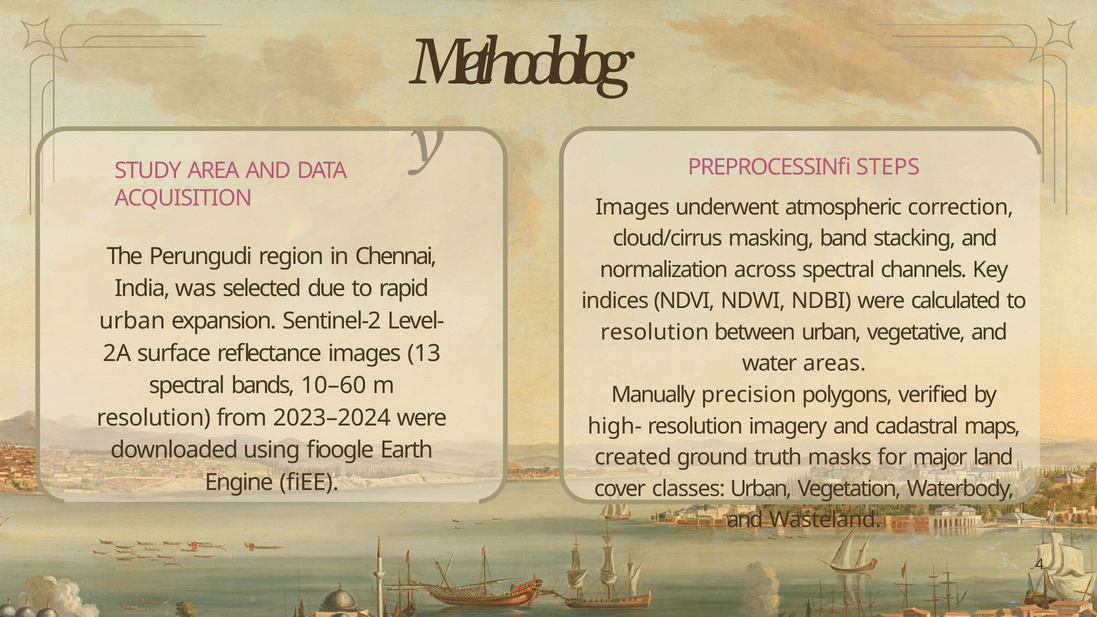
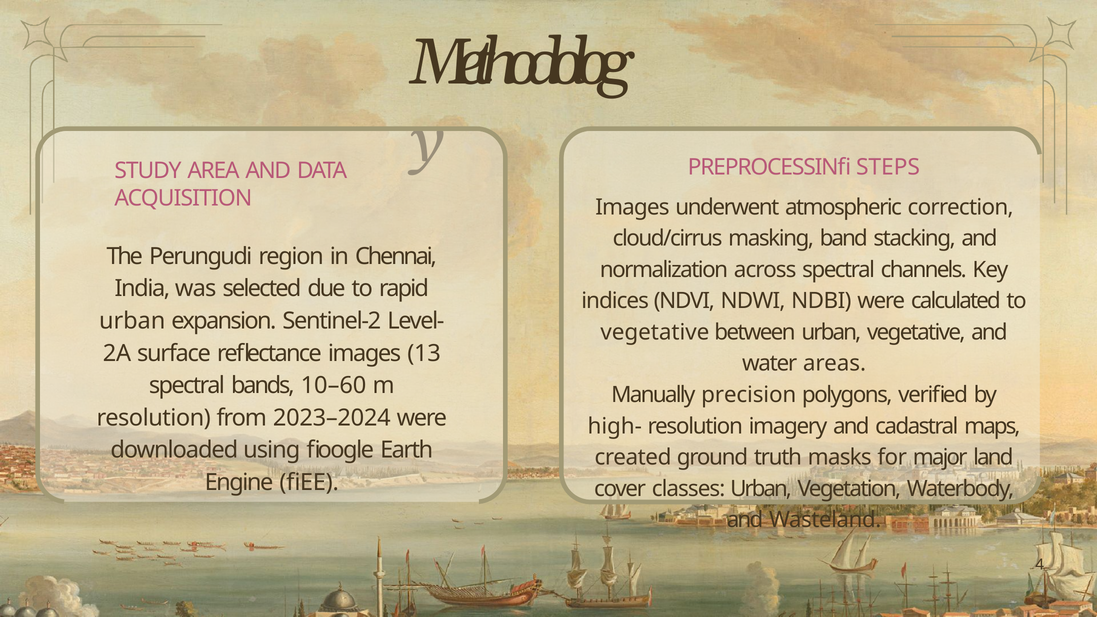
resolution at (655, 332): resolution -> vegetative
